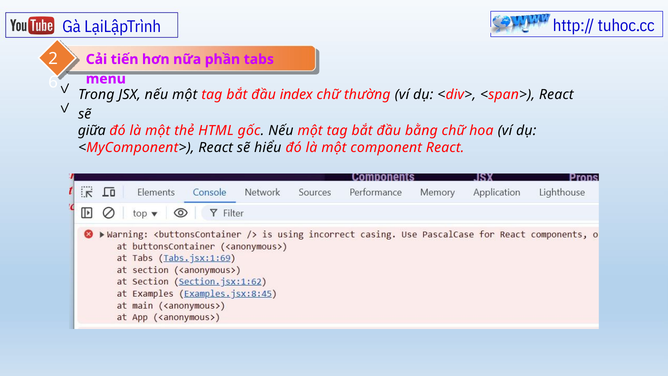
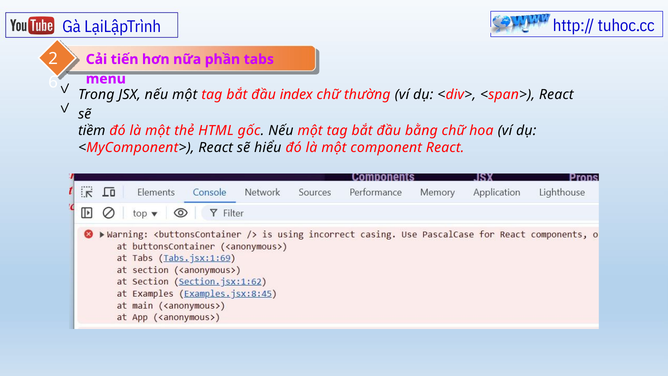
giữa: giữa -> tiềm
